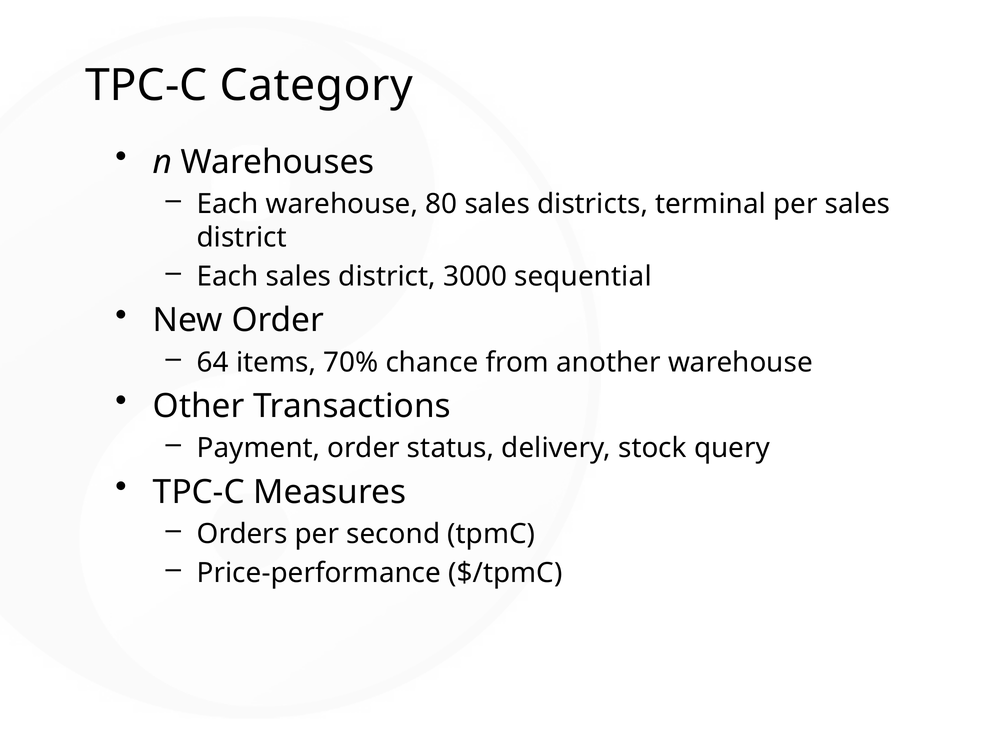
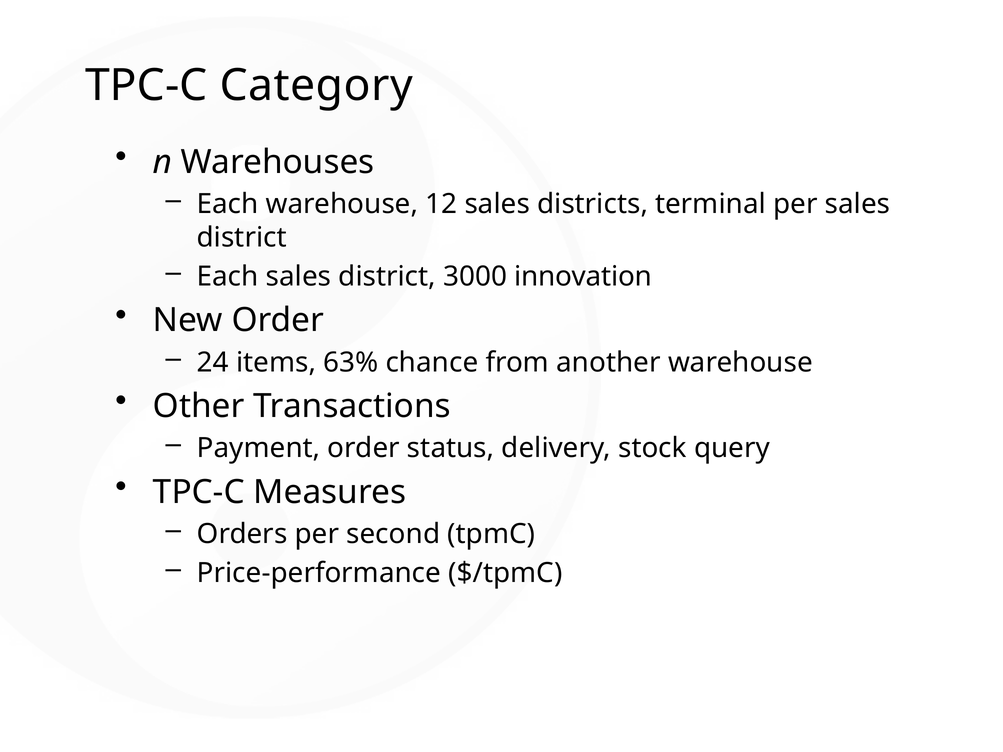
80: 80 -> 12
sequential: sequential -> innovation
64: 64 -> 24
70%: 70% -> 63%
